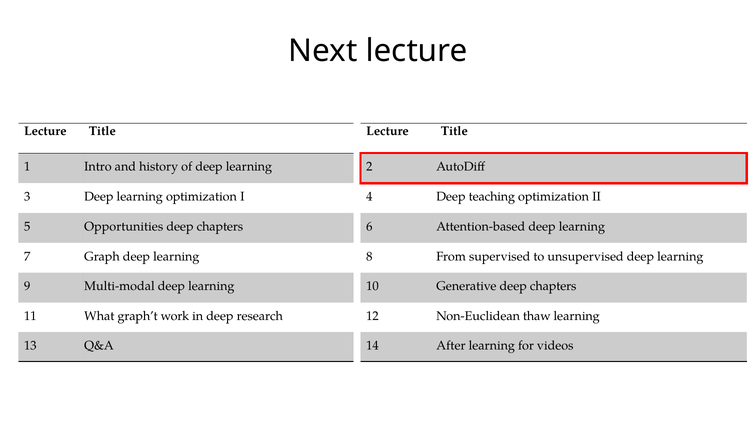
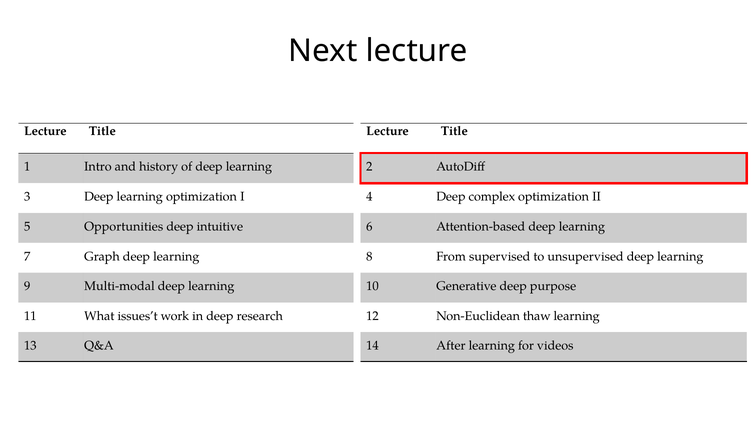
teaching: teaching -> complex
chapters at (220, 227): chapters -> intuitive
Generative deep chapters: chapters -> purpose
graph’t: graph’t -> issues’t
